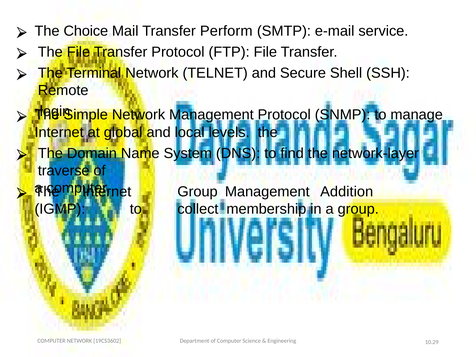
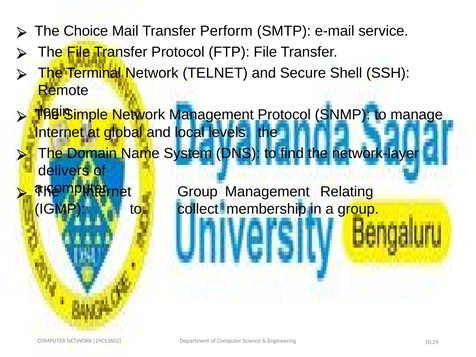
traverse: traverse -> delivers
Addition: Addition -> Relating
